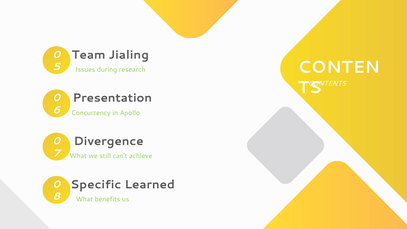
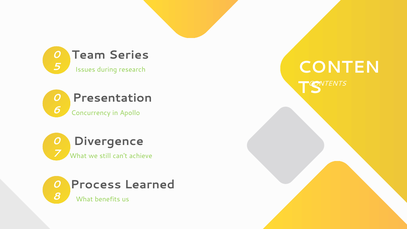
Jialing: Jialing -> Series
Specific: Specific -> Process
